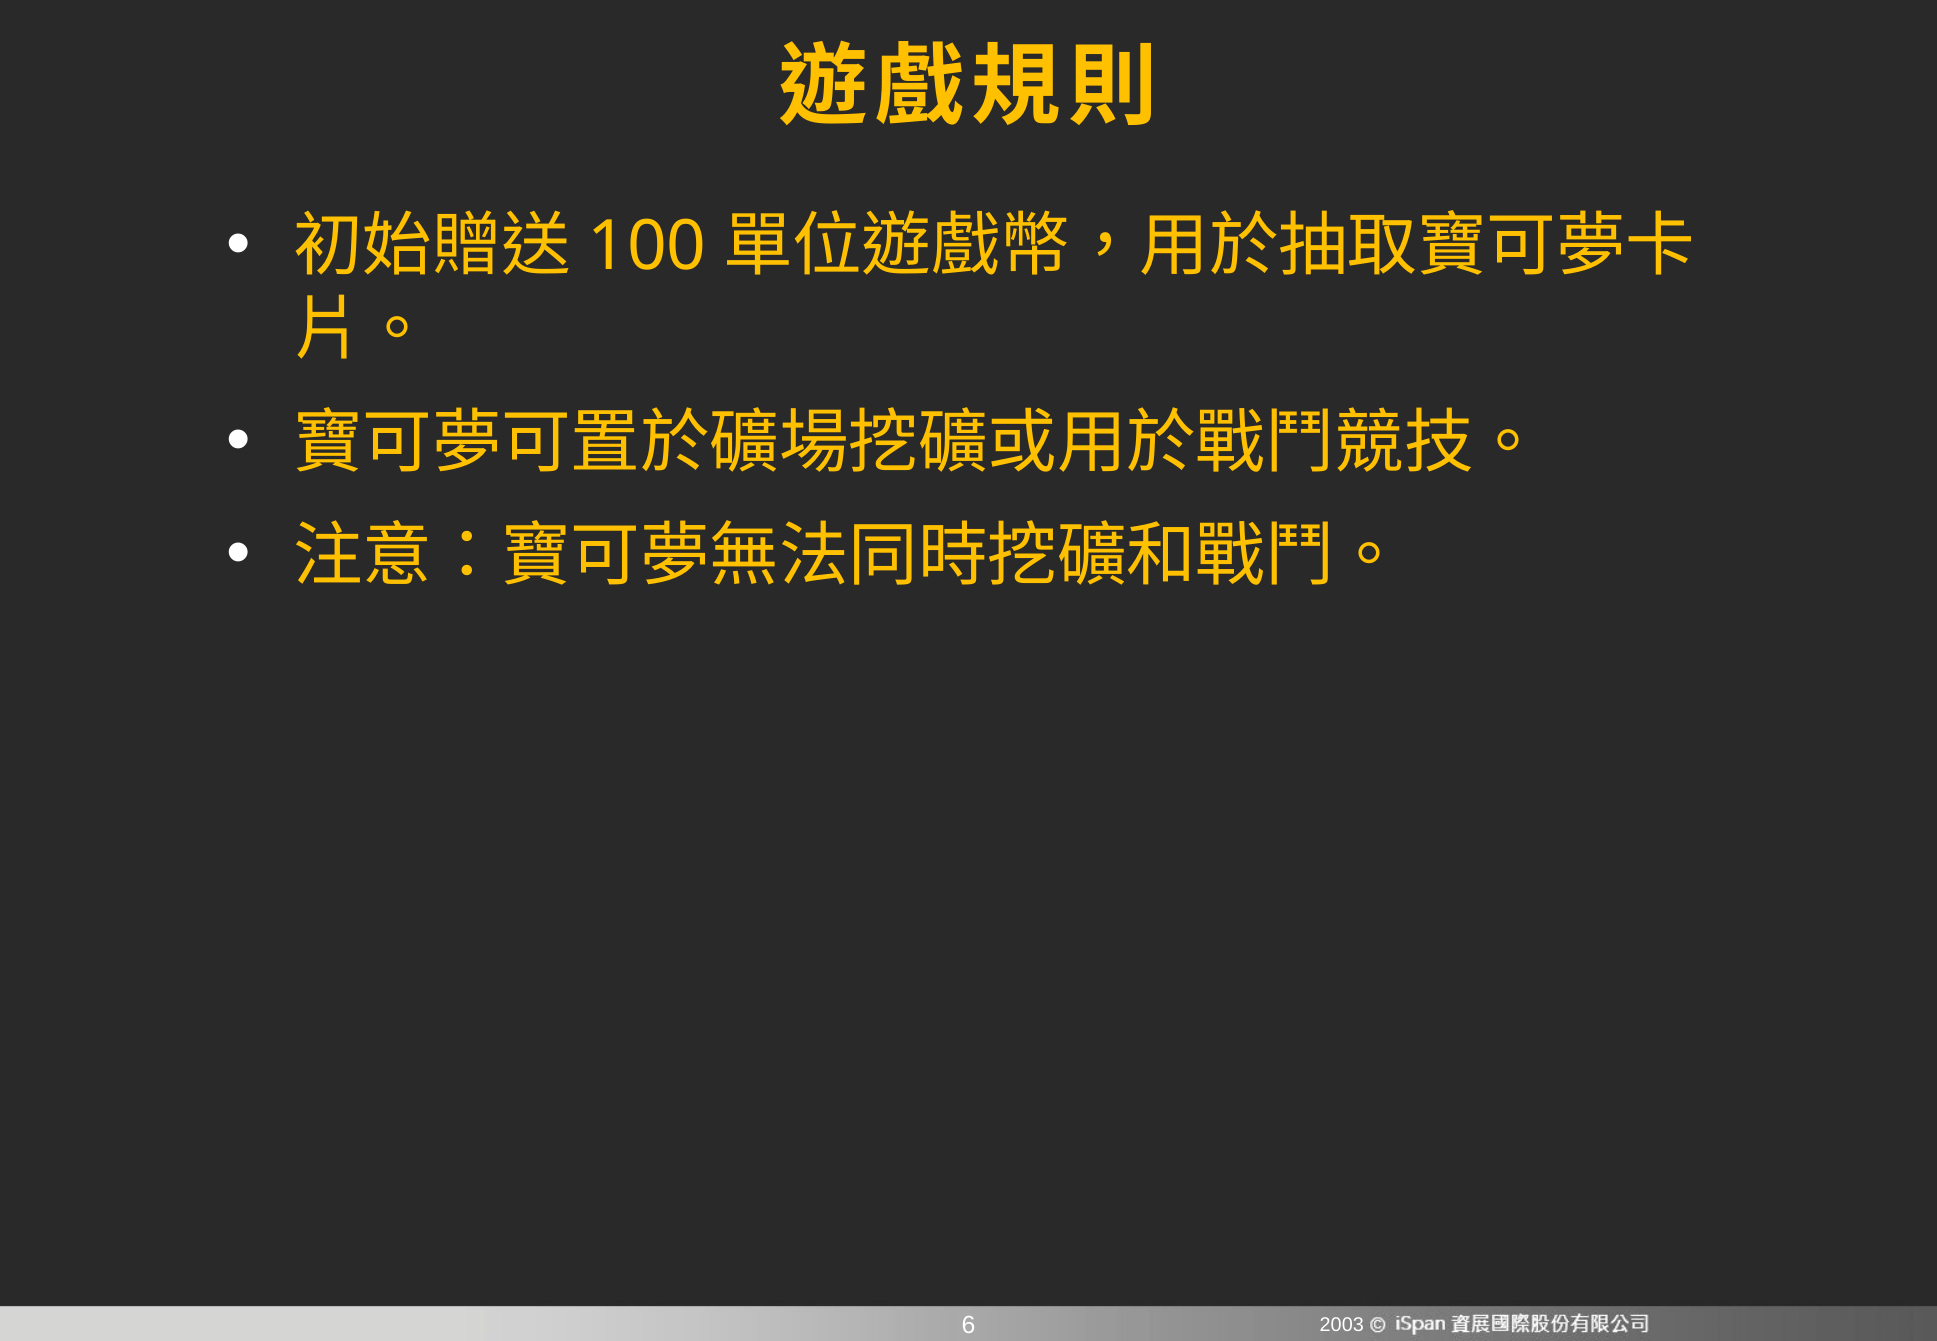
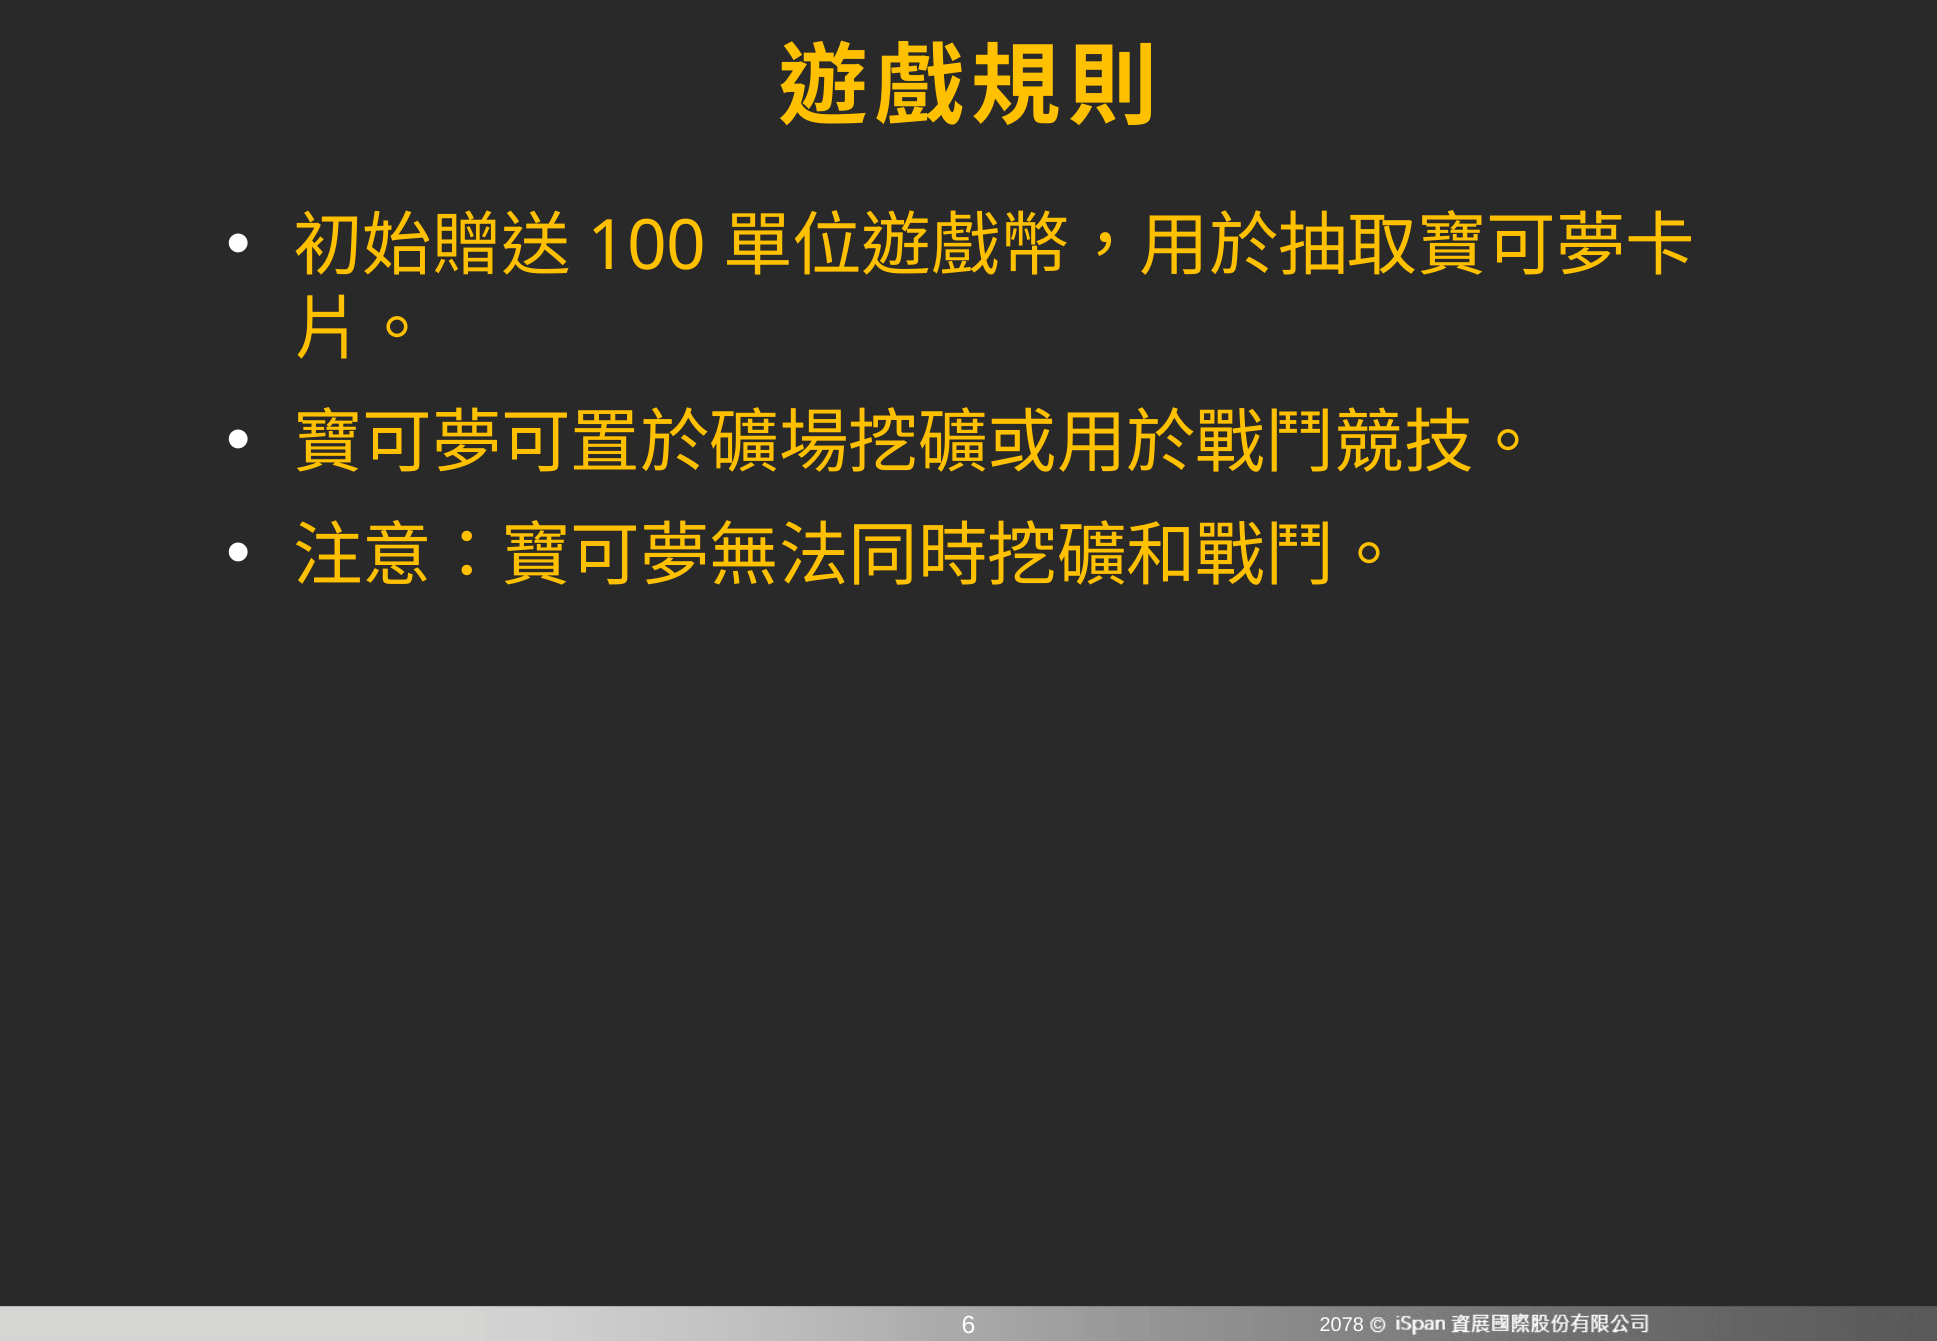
2003: 2003 -> 2078
